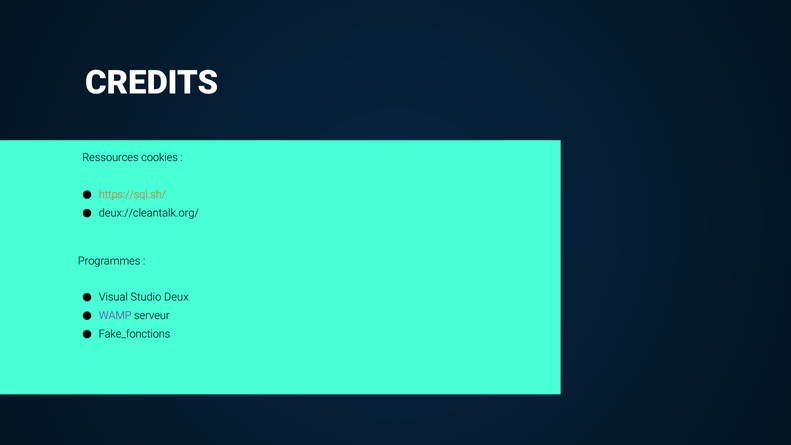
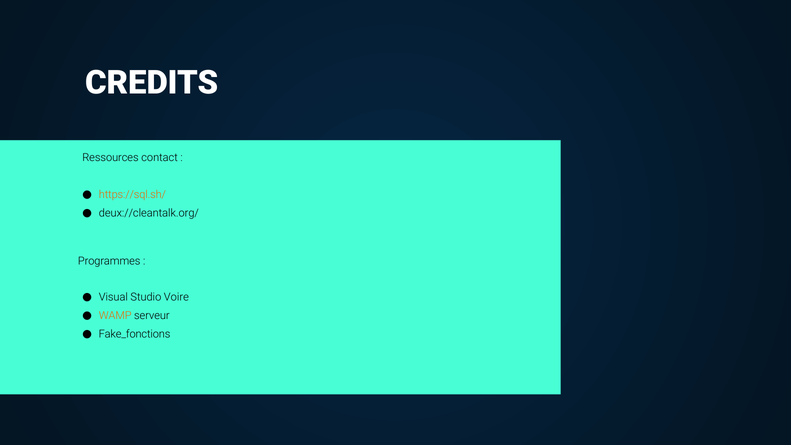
cookies: cookies -> contact
Deux: Deux -> Voire
WAMP colour: purple -> orange
